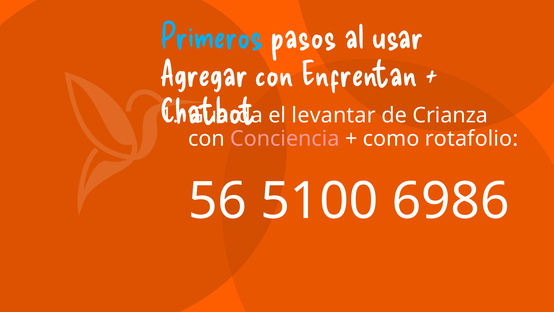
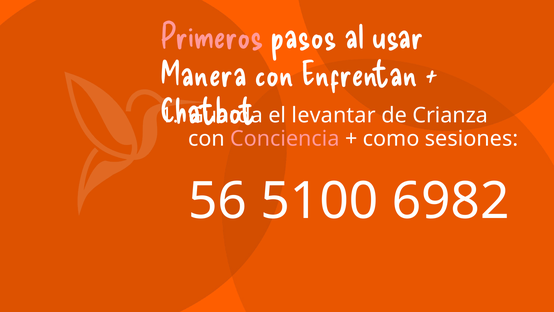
Primeros colour: light blue -> pink
Agregar: Agregar -> Manera
rotafolio: rotafolio -> sesiones
6986: 6986 -> 6982
